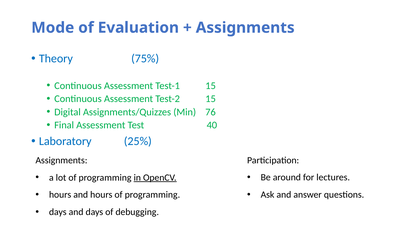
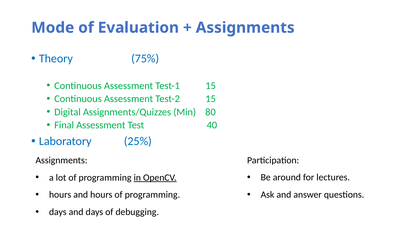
76: 76 -> 80
